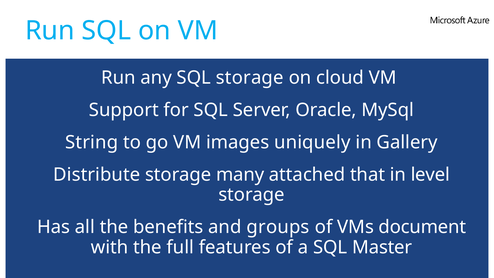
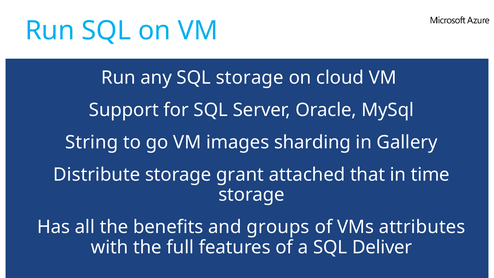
uniquely: uniquely -> sharding
many: many -> grant
level: level -> time
document: document -> attributes
Master: Master -> Deliver
